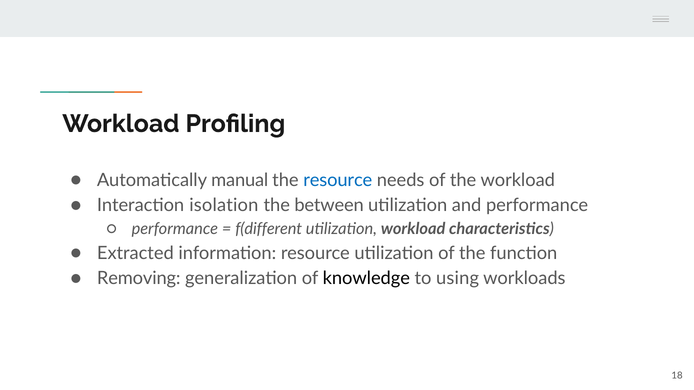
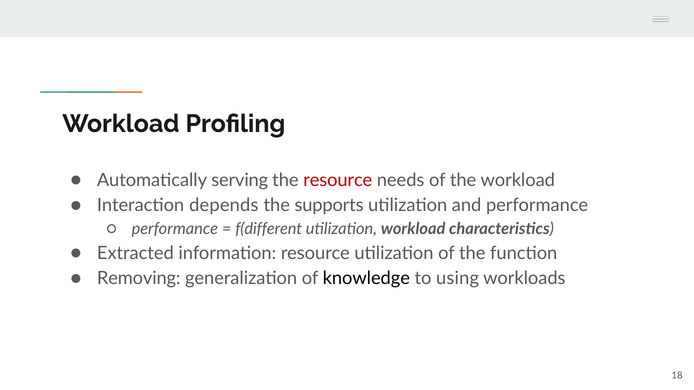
manual: manual -> serving
resource at (338, 180) colour: blue -> red
isolation: isolation -> depends
between: between -> supports
